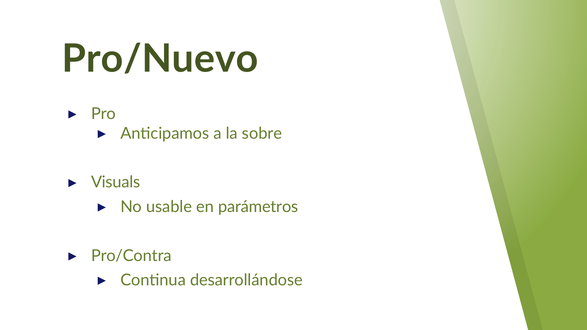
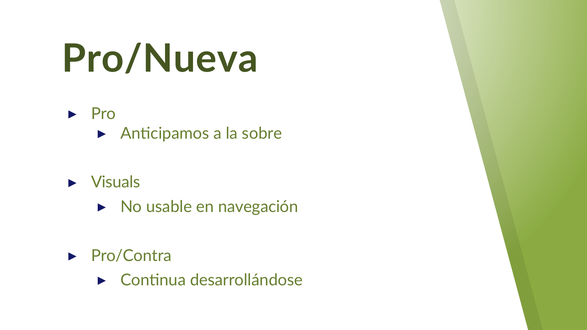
Pro/Nuevo: Pro/Nuevo -> Pro/Nueva
parámetros: parámetros -> navegación
